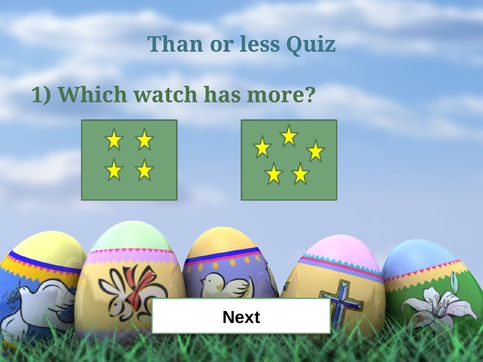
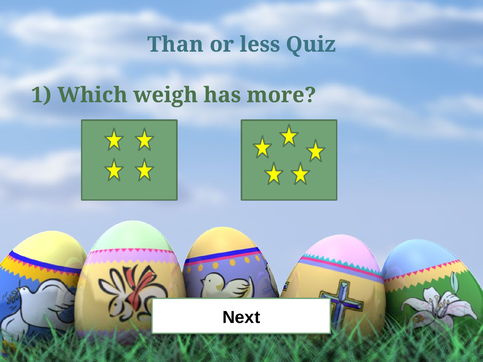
watch: watch -> weigh
